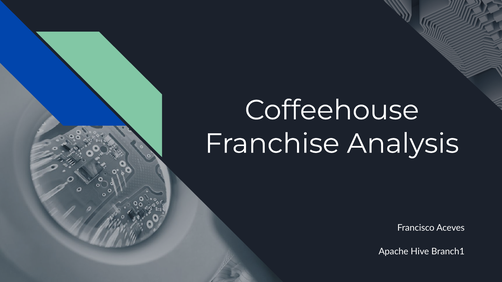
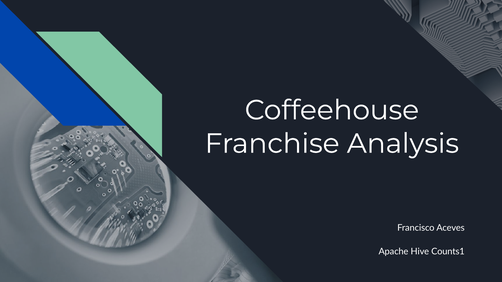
Branch1: Branch1 -> Counts1
